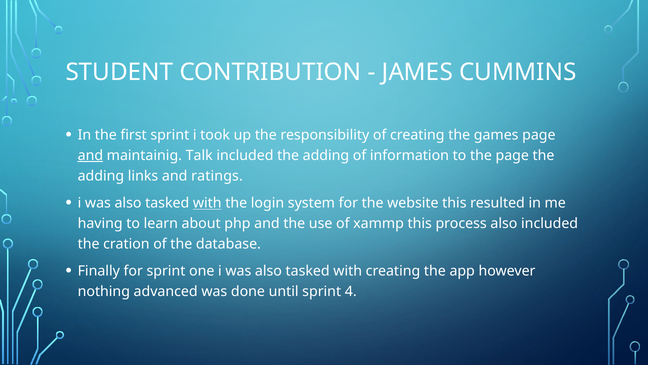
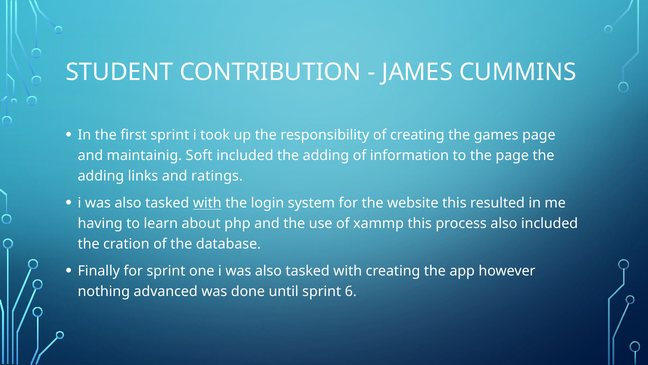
and at (90, 155) underline: present -> none
Talk: Talk -> Soft
4: 4 -> 6
